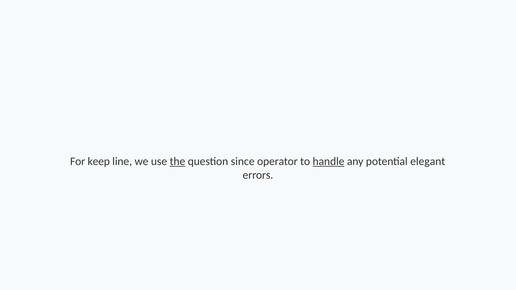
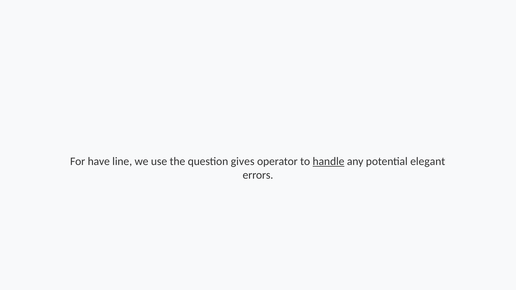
keep: keep -> have
the underline: present -> none
since: since -> gives
